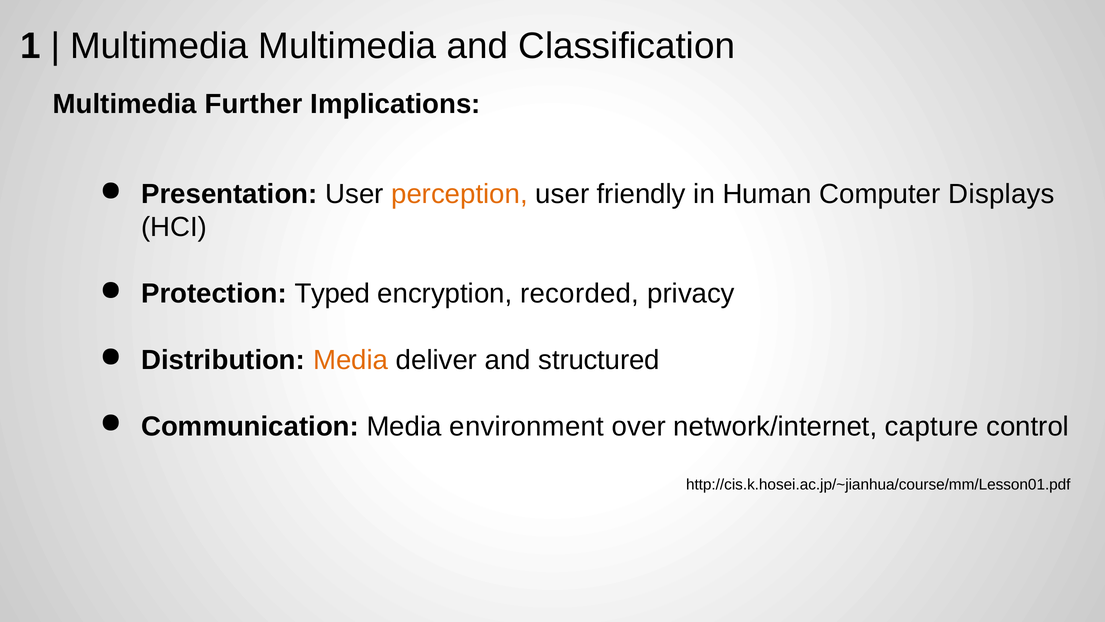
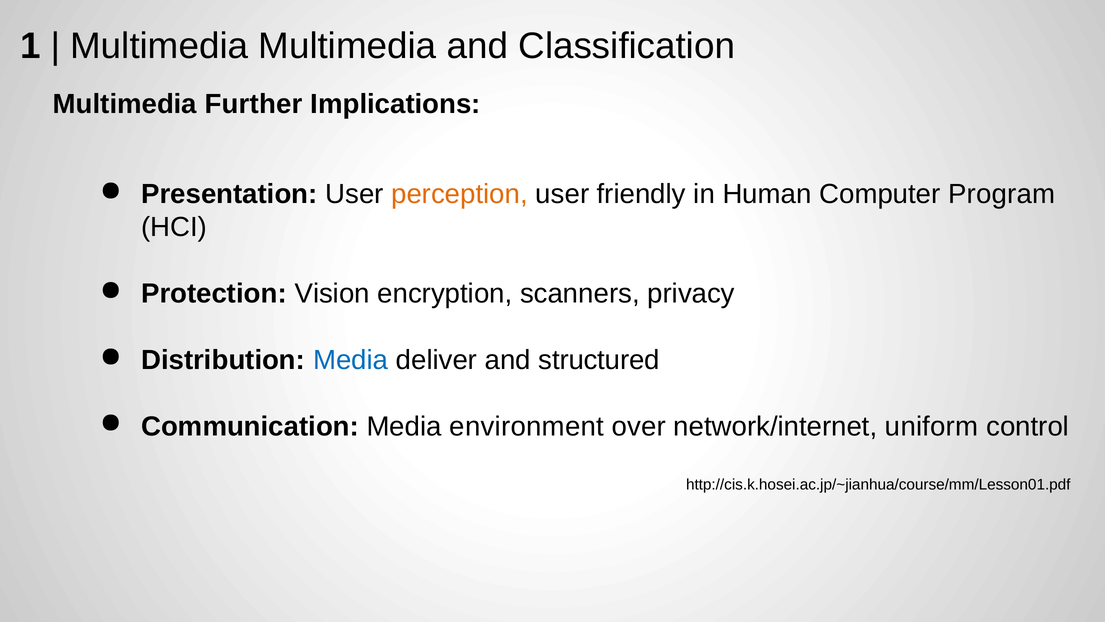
Displays: Displays -> Program
Typed: Typed -> Vision
recorded: recorded -> scanners
Media at (351, 360) colour: orange -> blue
capture: capture -> uniform
